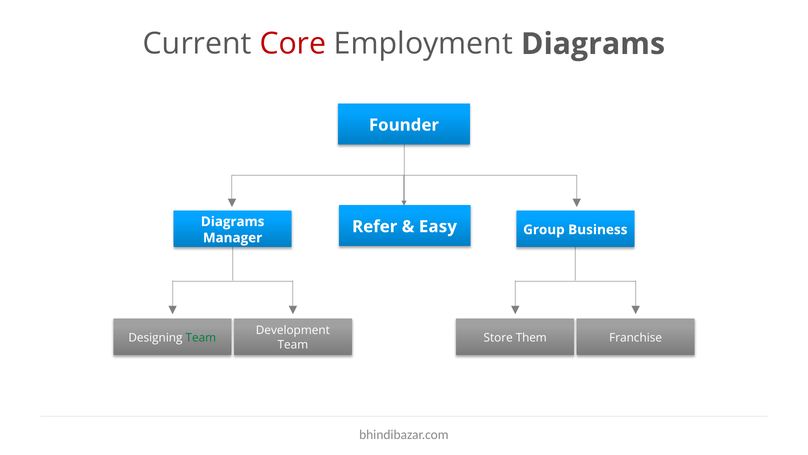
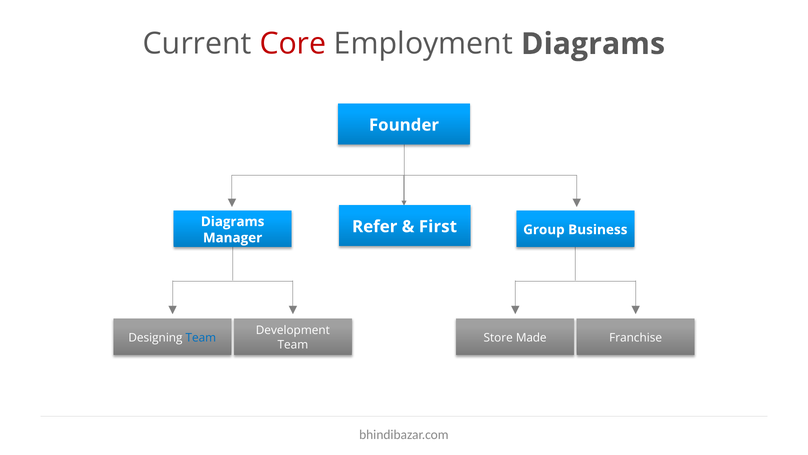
Easy: Easy -> First
Team at (201, 337) colour: green -> blue
Them: Them -> Made
